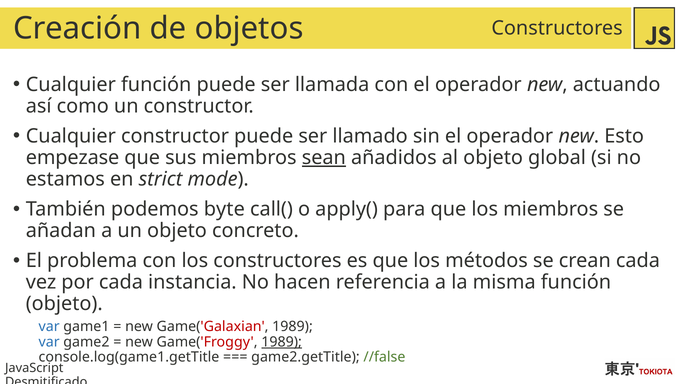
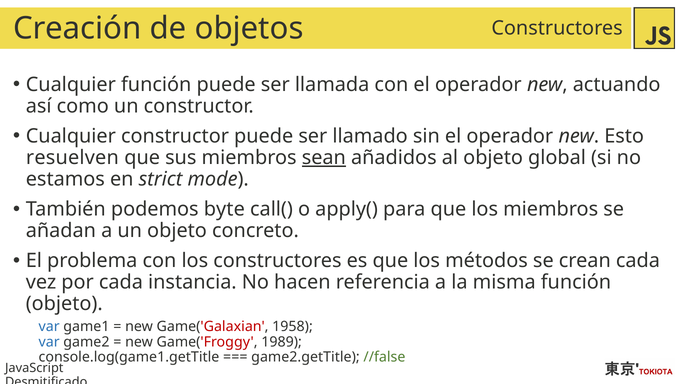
empezase: empezase -> resuelven
Game('Galaxian 1989: 1989 -> 1958
1989 at (282, 342) underline: present -> none
